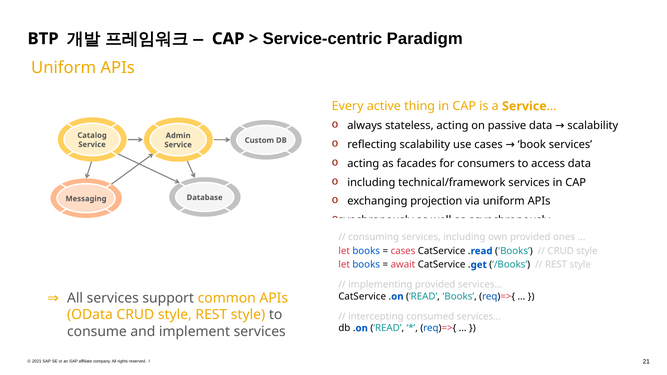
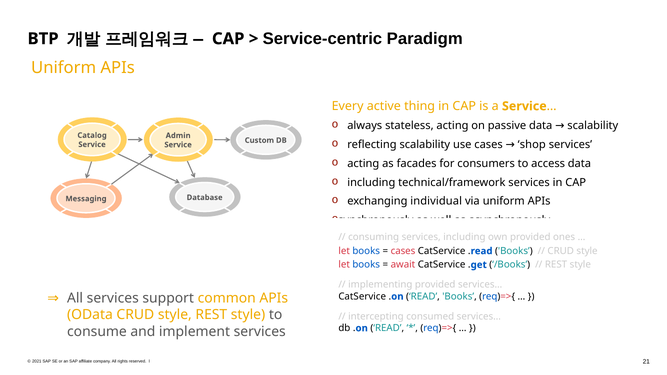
book: book -> shop
projection: projection -> individual
